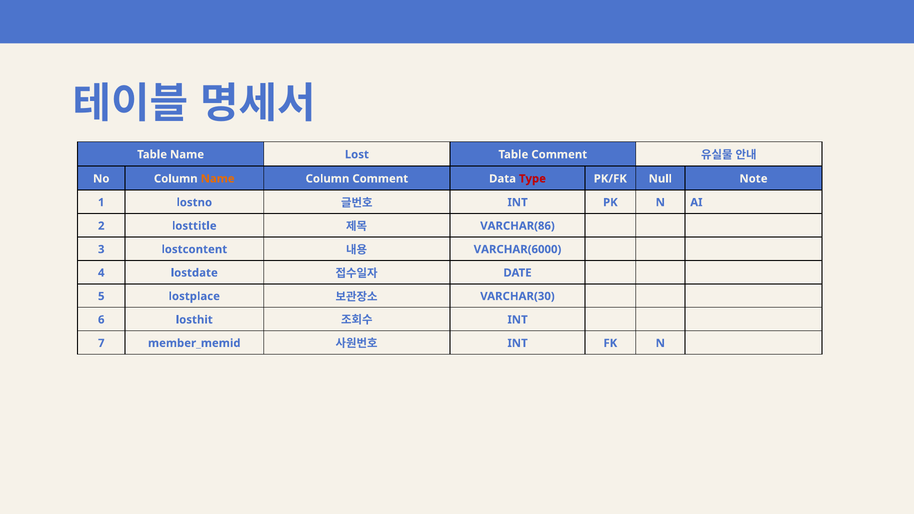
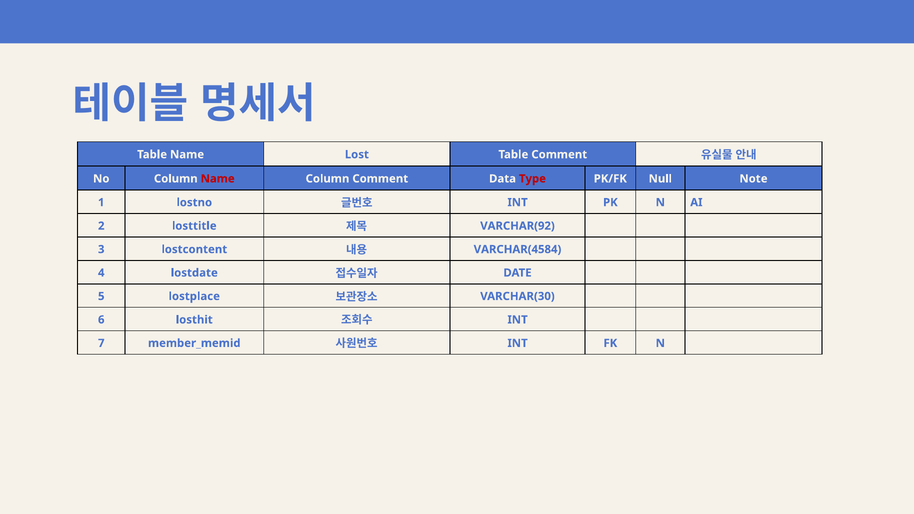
Name at (218, 179) colour: orange -> red
VARCHAR(86: VARCHAR(86 -> VARCHAR(92
VARCHAR(6000: VARCHAR(6000 -> VARCHAR(4584
